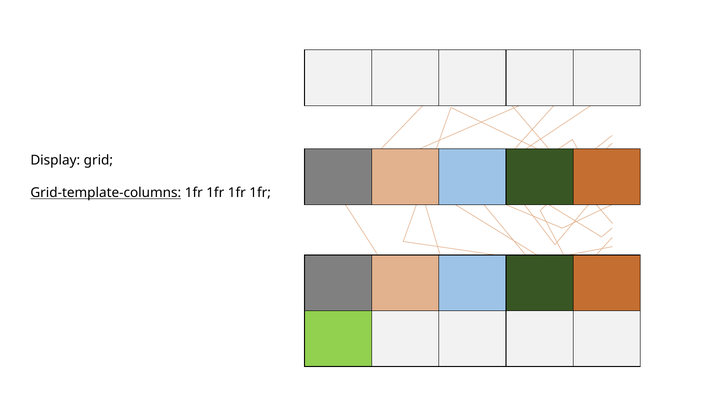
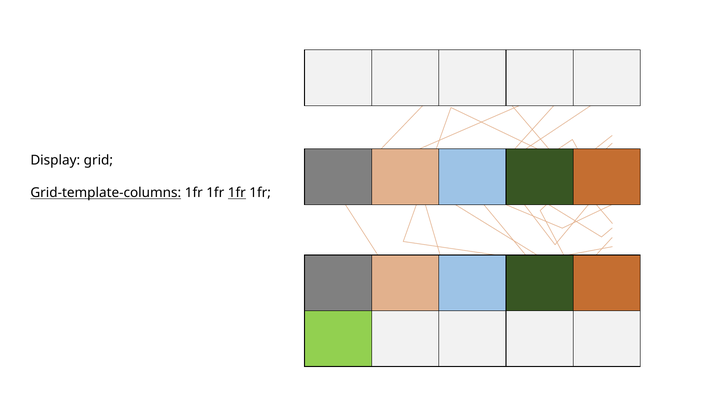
1fr at (237, 193) underline: none -> present
